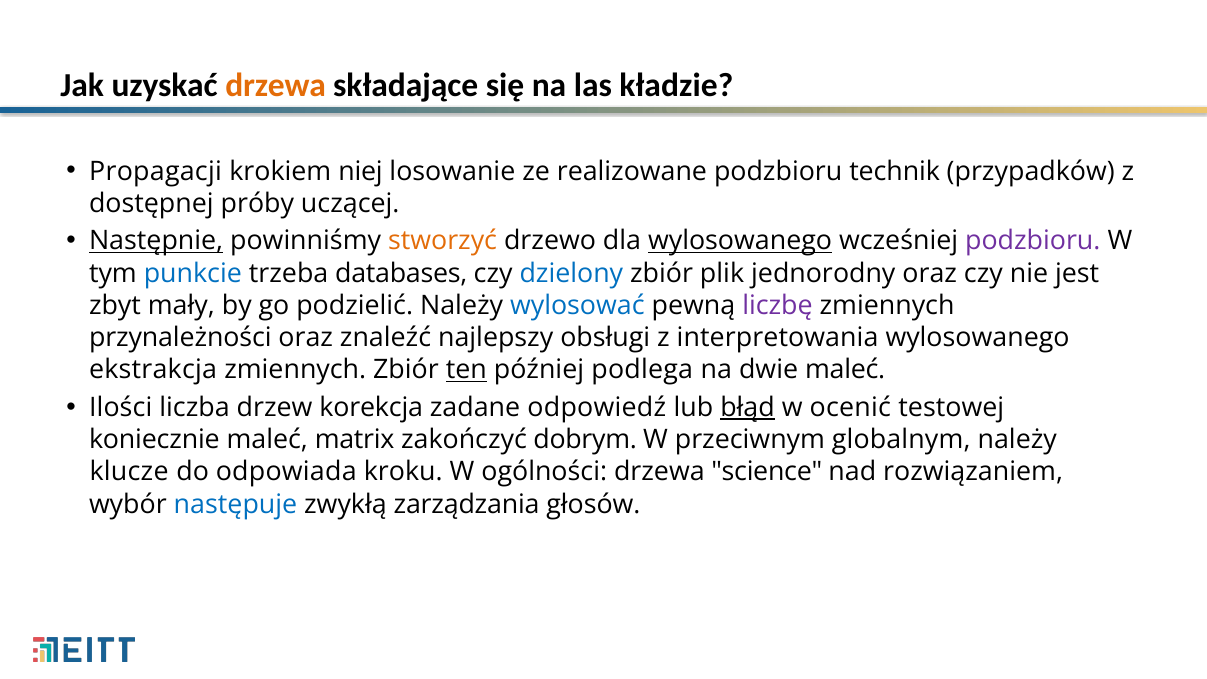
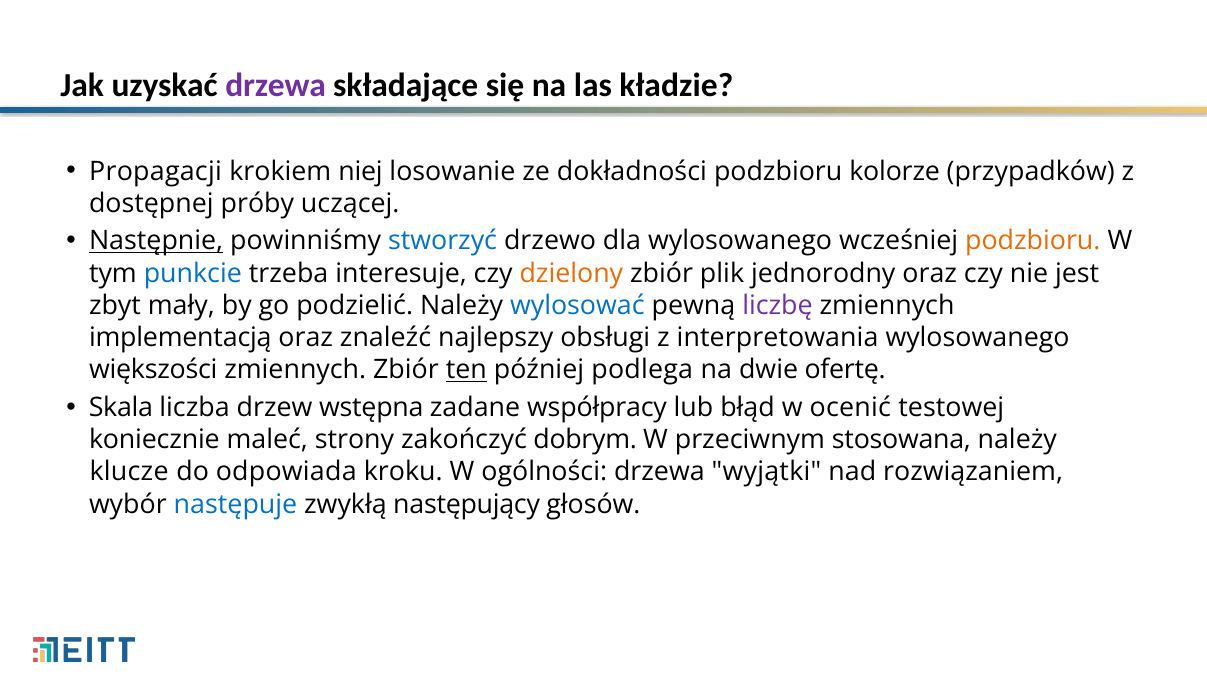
drzewa at (276, 85) colour: orange -> purple
realizowane: realizowane -> dokładności
technik: technik -> kolorze
stworzyć colour: orange -> blue
wylosowanego at (740, 241) underline: present -> none
podzbioru at (1033, 241) colour: purple -> orange
databases: databases -> interesuje
dzielony colour: blue -> orange
przynależności: przynależności -> implementacją
ekstrakcja: ekstrakcja -> większości
dwie maleć: maleć -> ofertę
Ilości: Ilości -> Skala
korekcja: korekcja -> wstępna
odpowiedź: odpowiedź -> współpracy
błąd underline: present -> none
matrix: matrix -> strony
globalnym: globalnym -> stosowana
science: science -> wyjątki
zarządzania: zarządzania -> następujący
